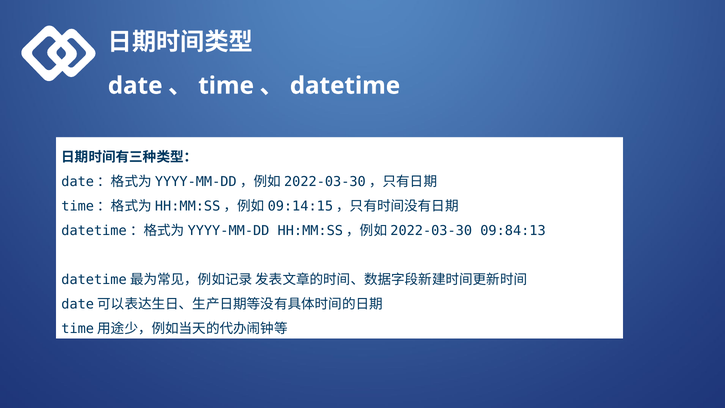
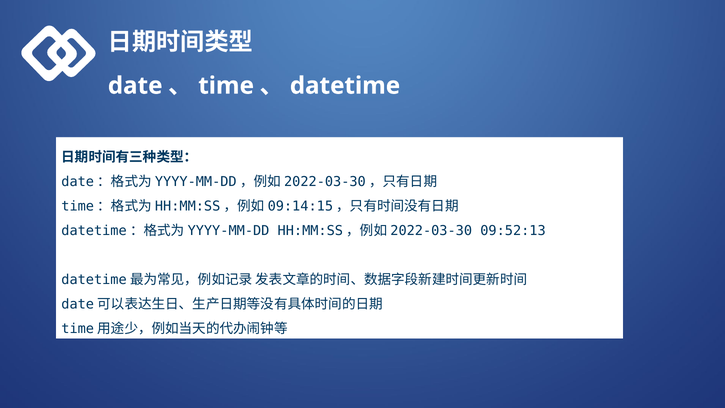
09:84:13: 09:84:13 -> 09:52:13
